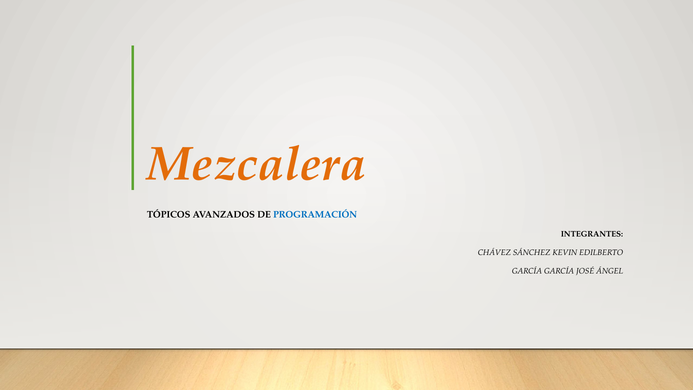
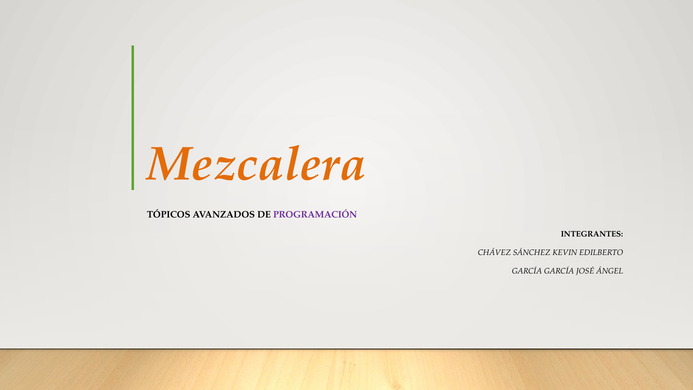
PROGRAMACIÓN colour: blue -> purple
